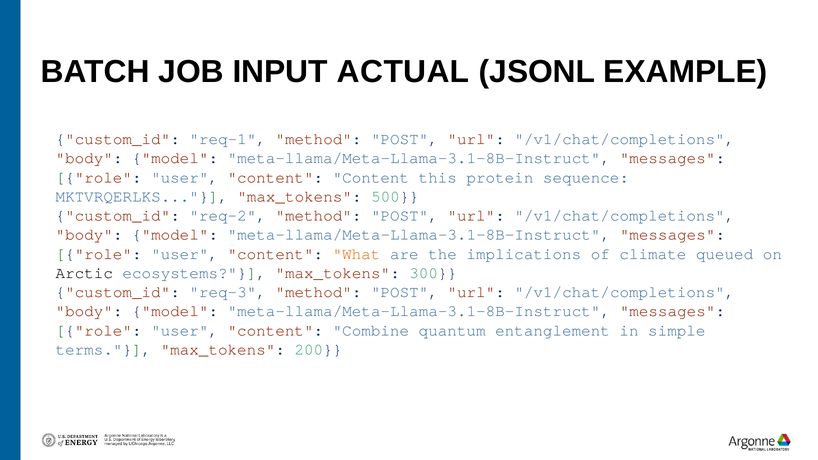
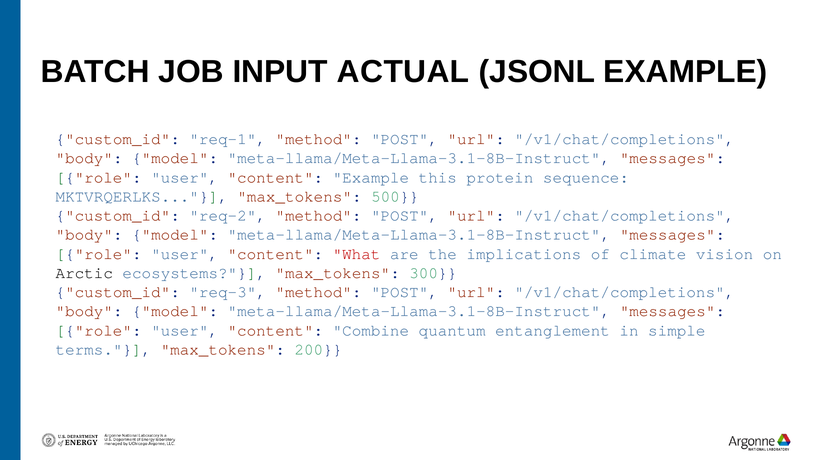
content Content: Content -> Example
What colour: orange -> red
queued: queued -> vision
